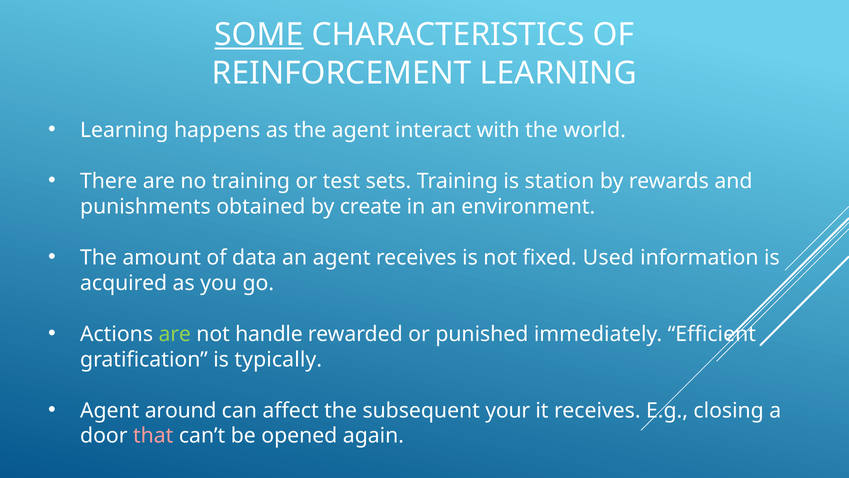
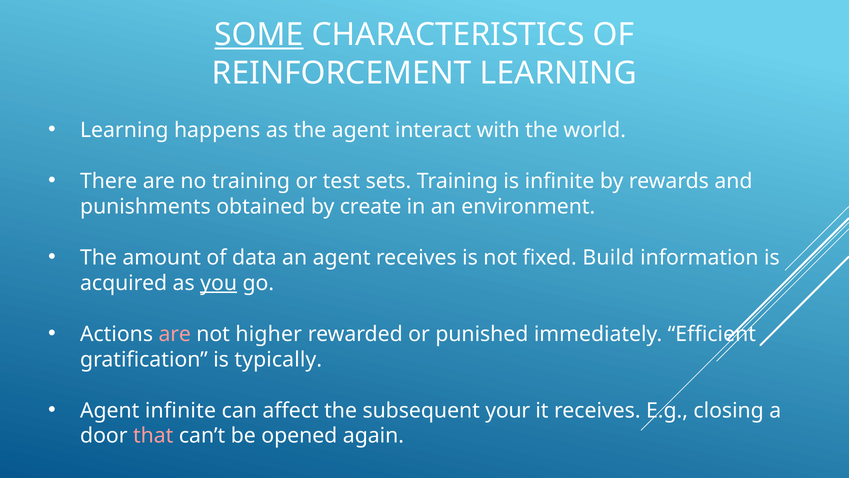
is station: station -> infinite
Used: Used -> Build
you underline: none -> present
are at (175, 334) colour: light green -> pink
handle: handle -> higher
Agent around: around -> infinite
